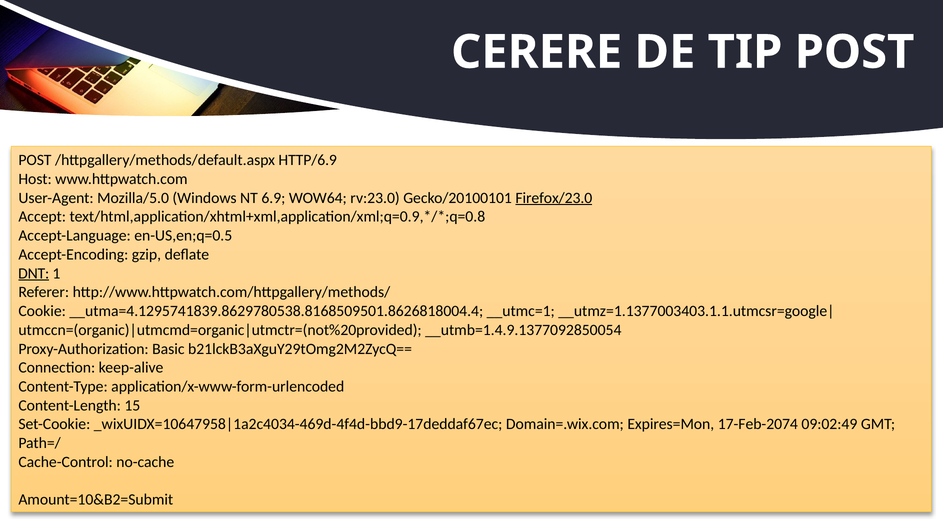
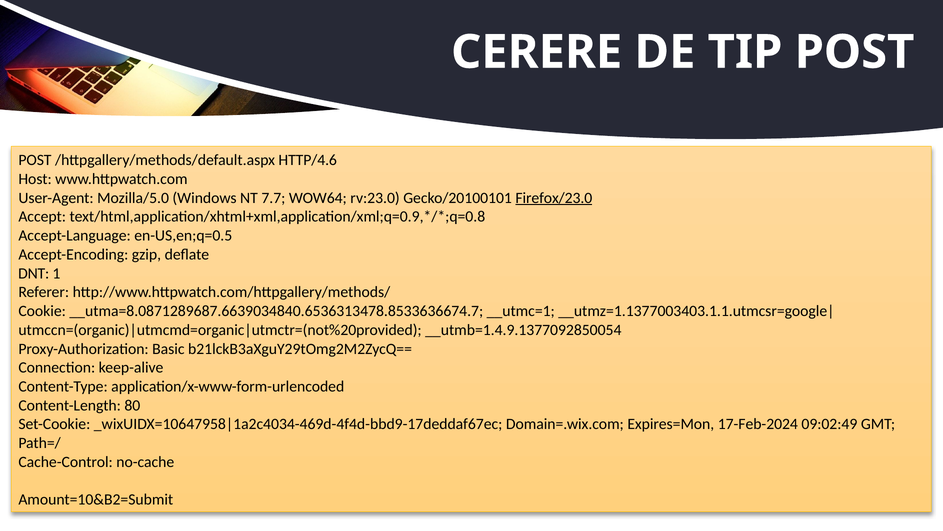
HTTP/6.9: HTTP/6.9 -> HTTP/4.6
6.9: 6.9 -> 7.7
DNT underline: present -> none
__utma=4.1295741839.8629780538.8168509501.8626818004.4: __utma=4.1295741839.8629780538.8168509501.8626818004.4 -> __utma=8.0871289687.6639034840.6536313478.8533636674.7
15: 15 -> 80
17-Feb-2074: 17-Feb-2074 -> 17-Feb-2024
